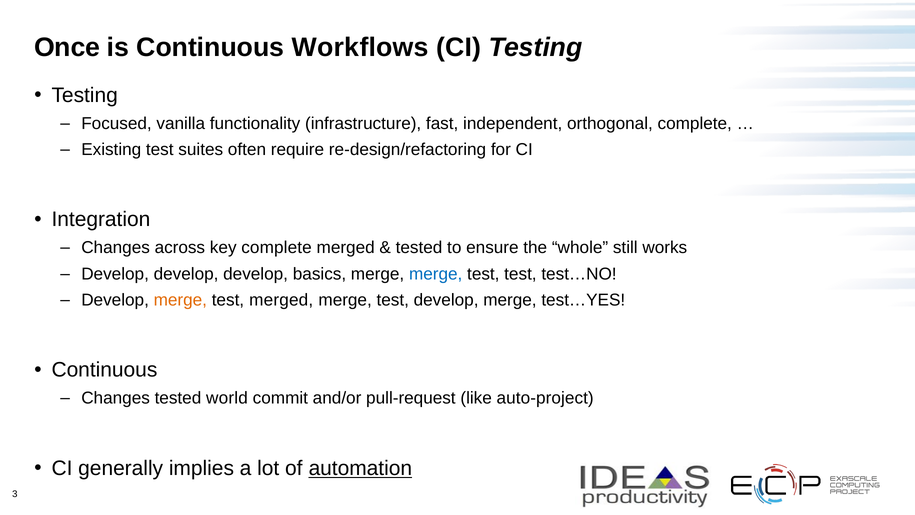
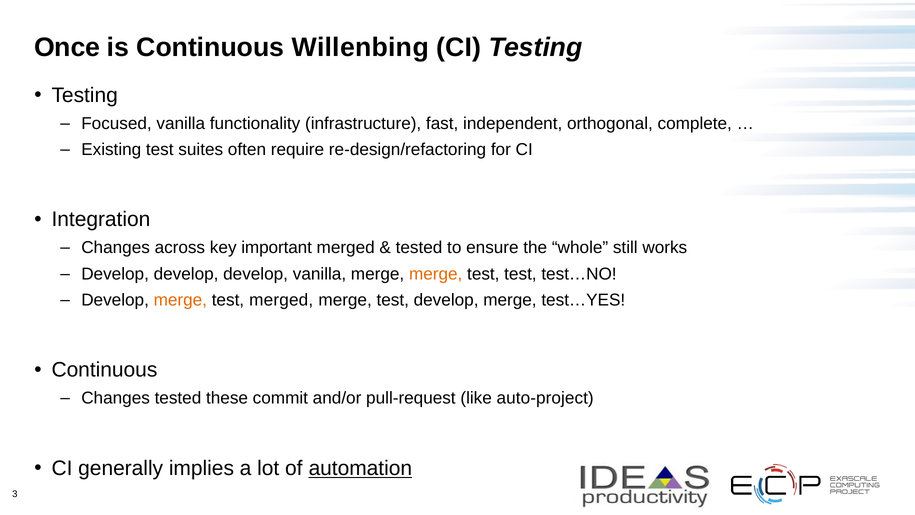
Workflows: Workflows -> Willenbing
key complete: complete -> important
develop basics: basics -> vanilla
merge at (436, 274) colour: blue -> orange
world: world -> these
